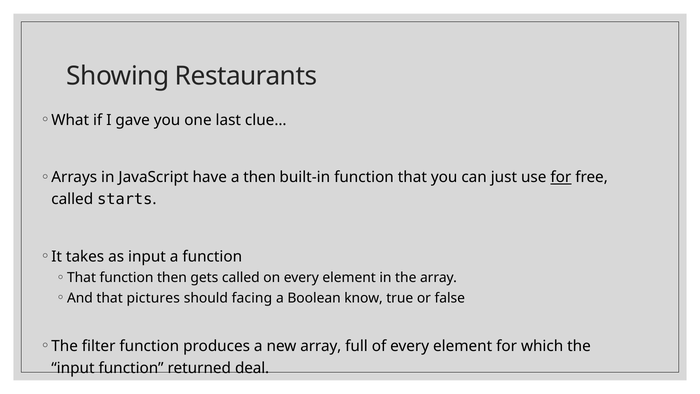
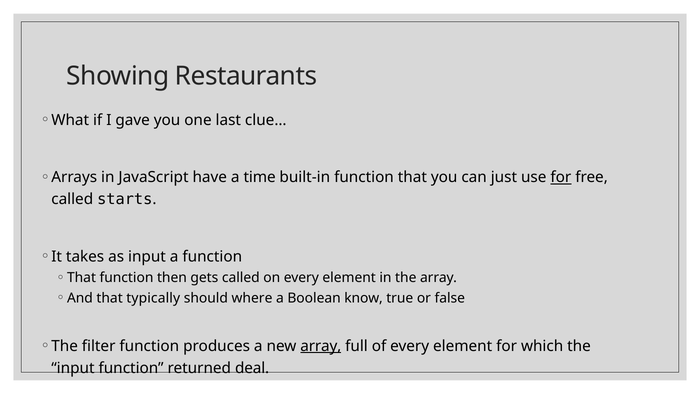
a then: then -> time
pictures: pictures -> typically
facing: facing -> where
array at (321, 346) underline: none -> present
